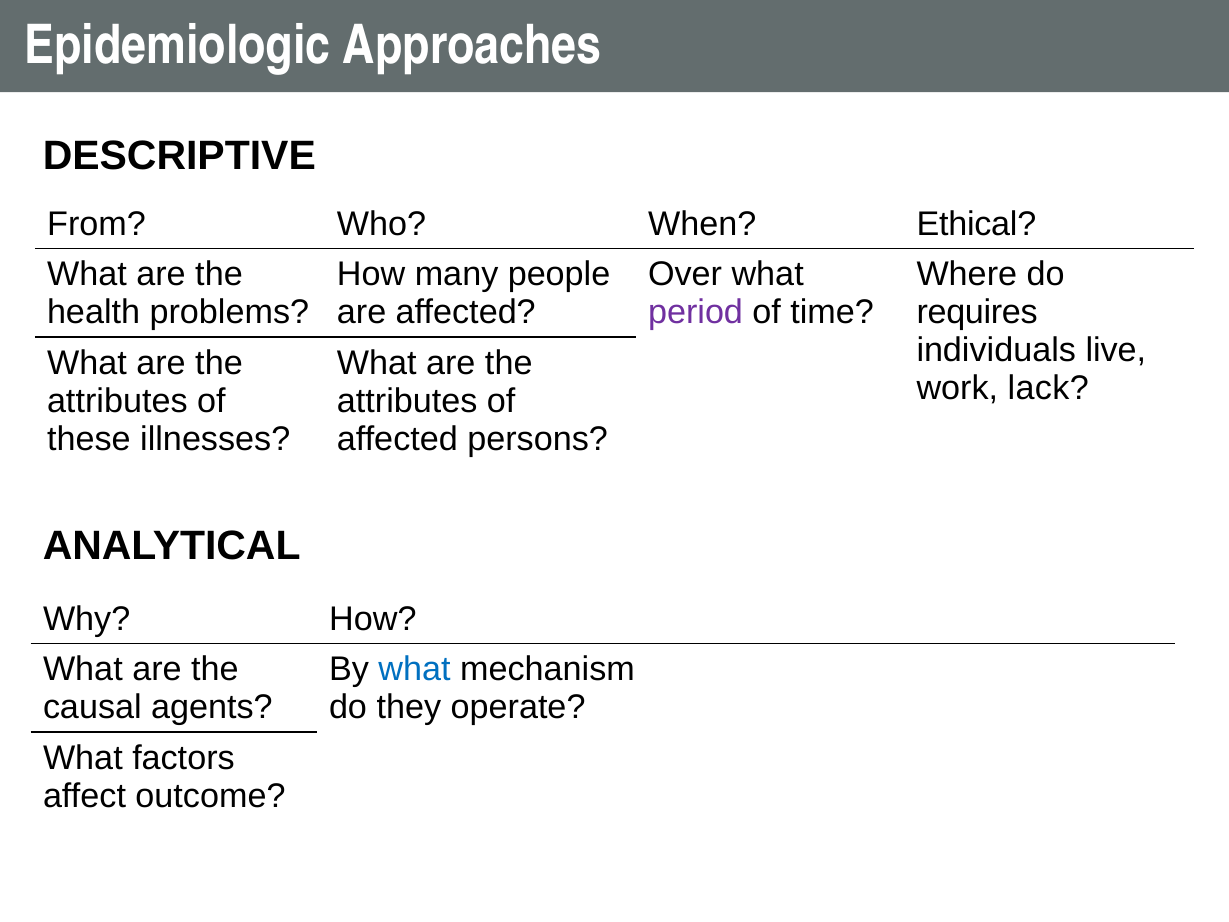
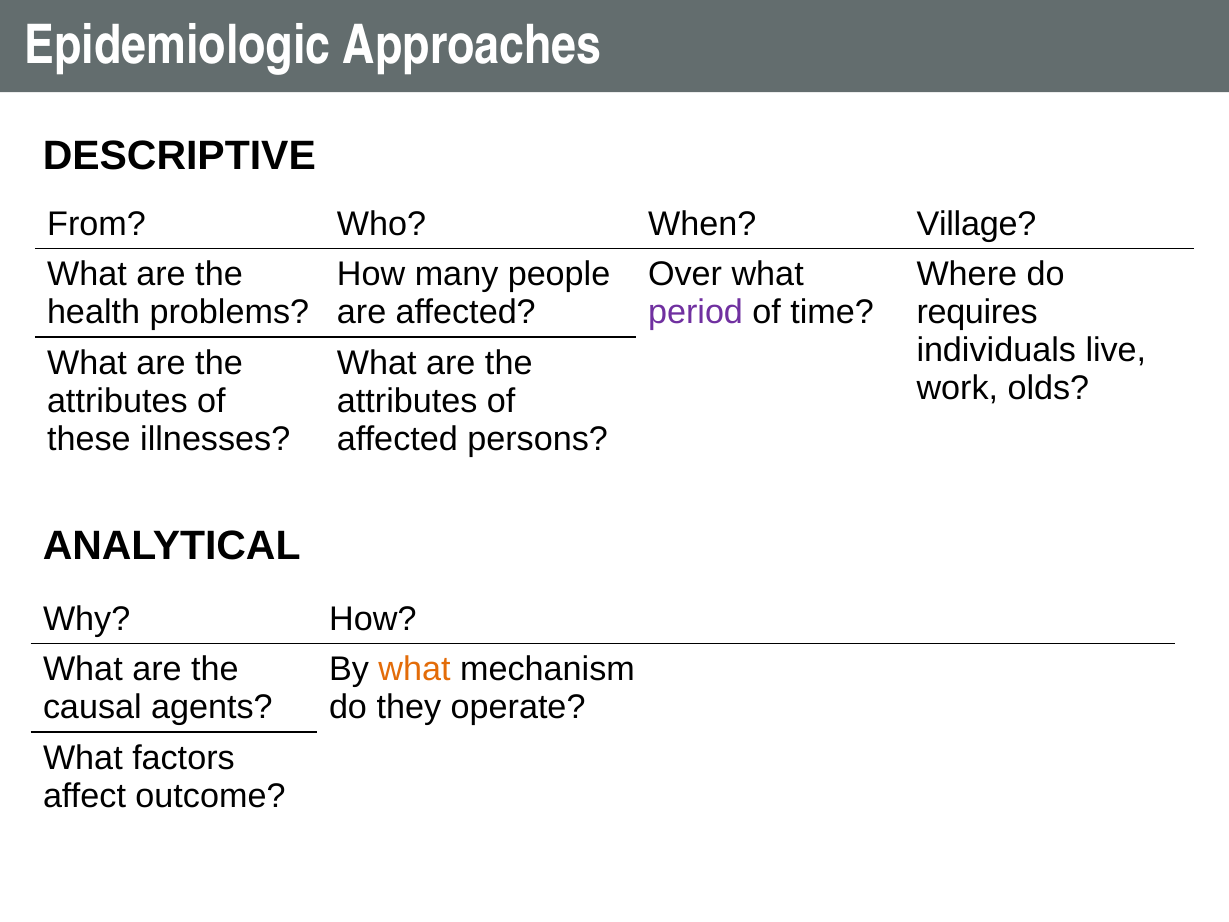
Ethical: Ethical -> Village
lack: lack -> olds
what at (415, 669) colour: blue -> orange
